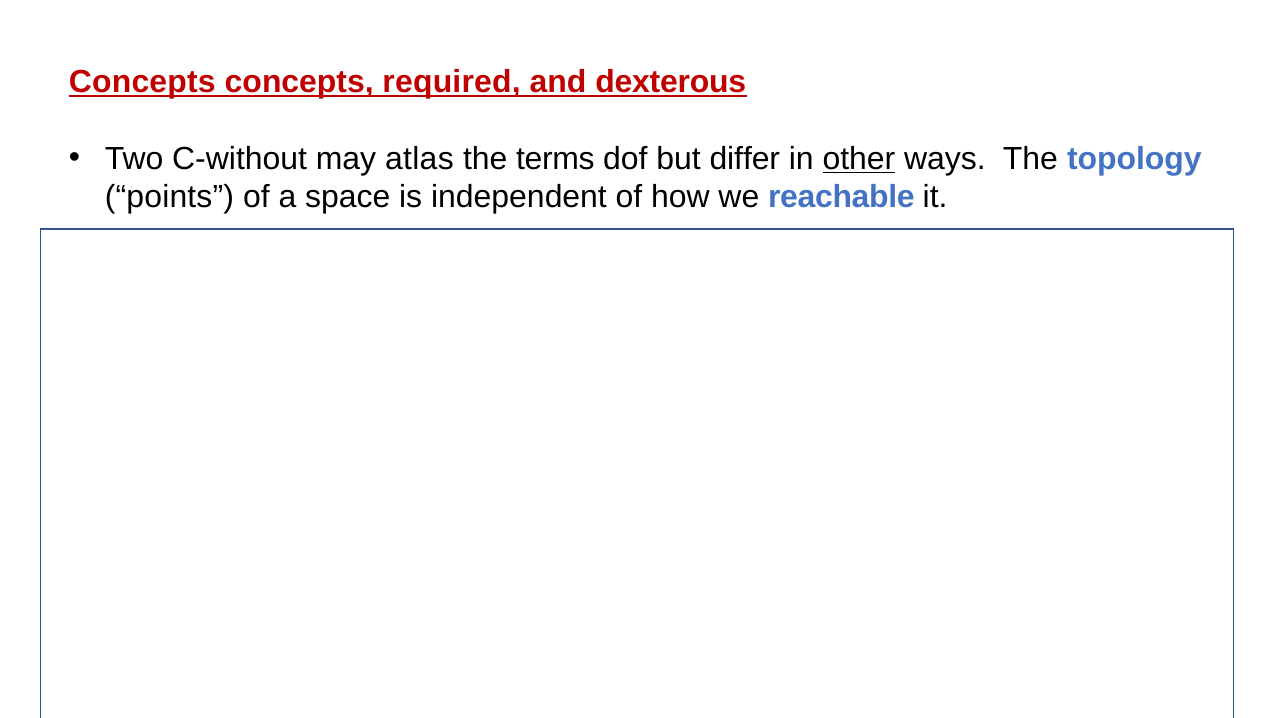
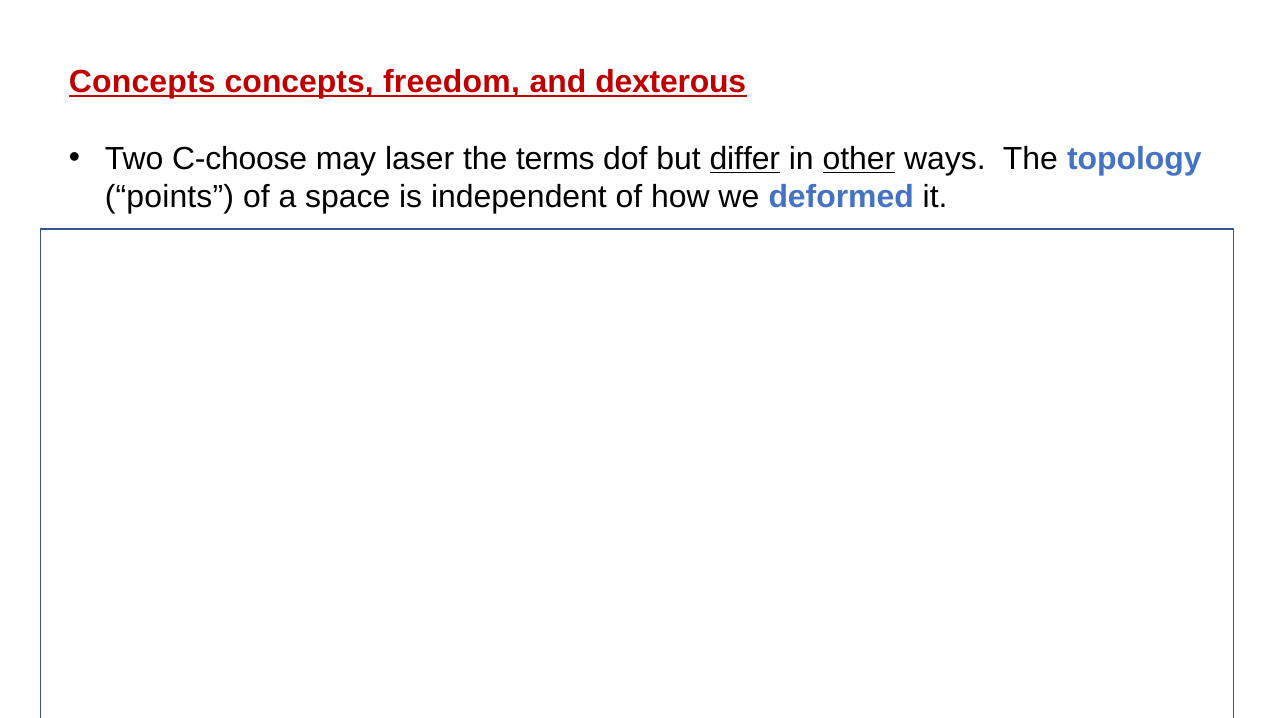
required: required -> freedom
C-without: C-without -> C-choose
may atlas: atlas -> laser
differ underline: none -> present
we reachable: reachable -> deformed
